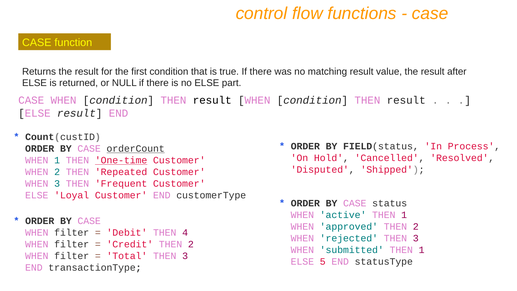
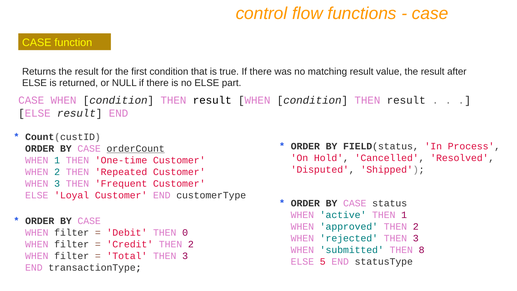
One-time underline: present -> none
4: 4 -> 0
submitted THEN 1: 1 -> 8
